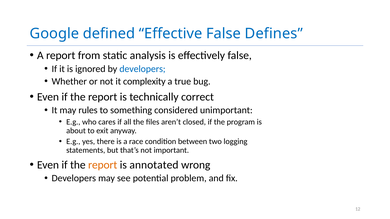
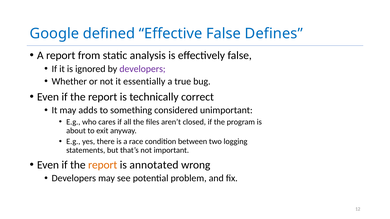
developers at (142, 69) colour: blue -> purple
complexity: complexity -> essentially
rules: rules -> adds
